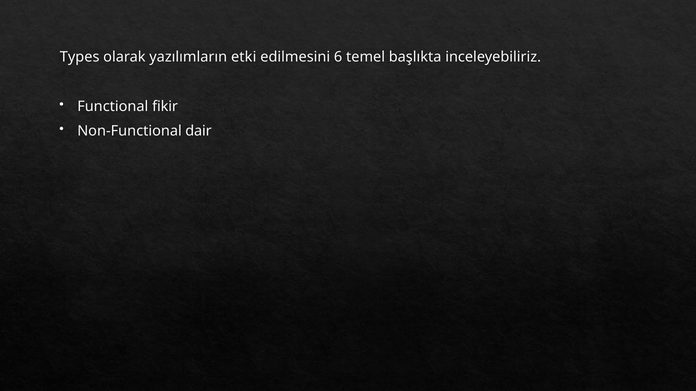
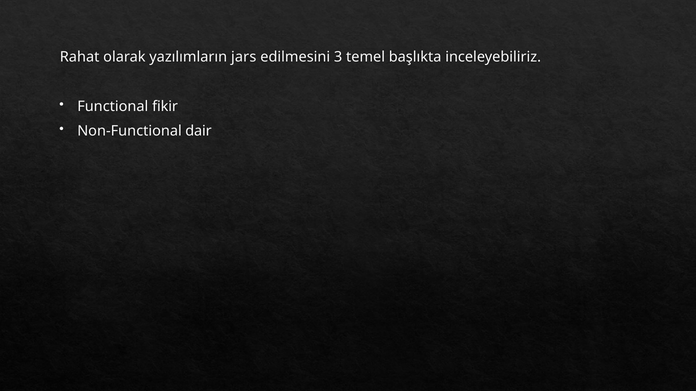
Types: Types -> Rahat
etki: etki -> jars
6: 6 -> 3
